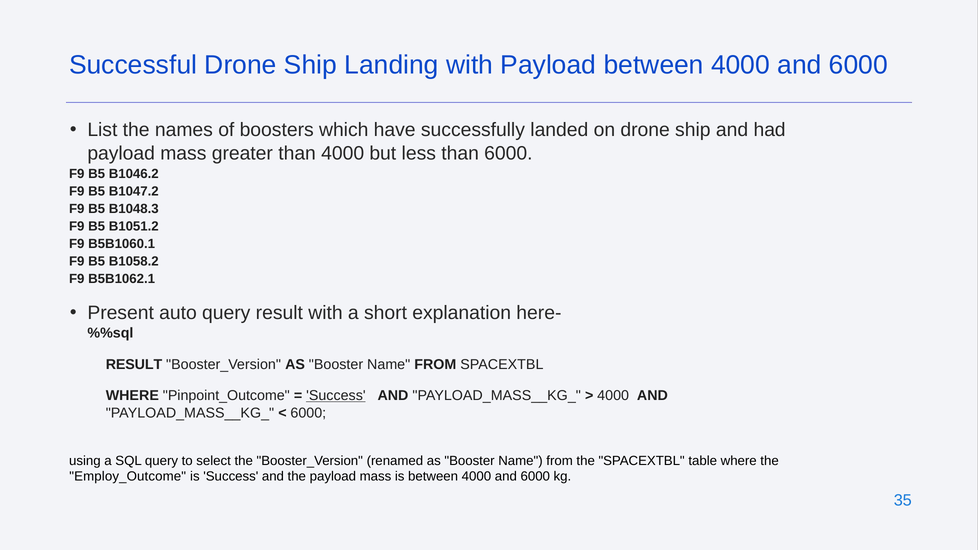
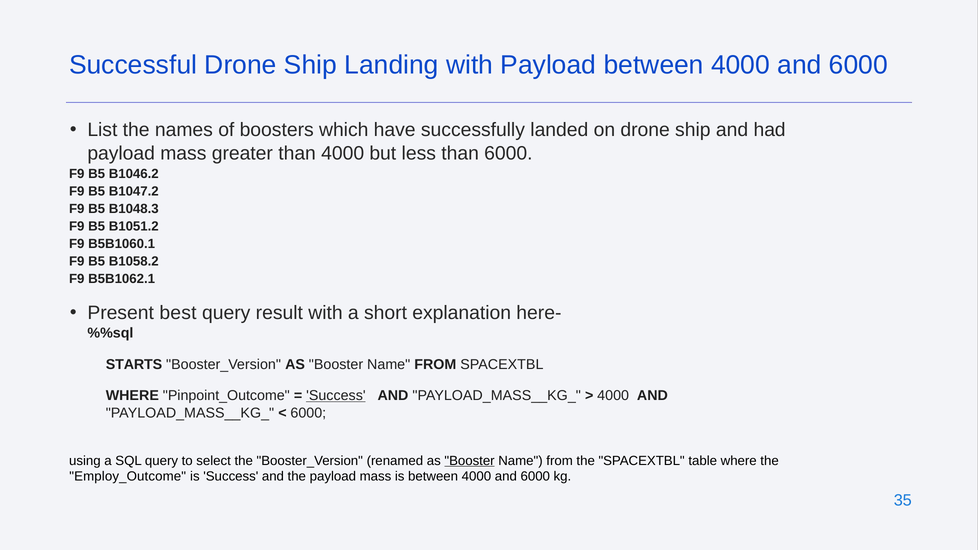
auto: auto -> best
RESULT at (134, 364): RESULT -> STARTS
Booster at (470, 461) underline: none -> present
